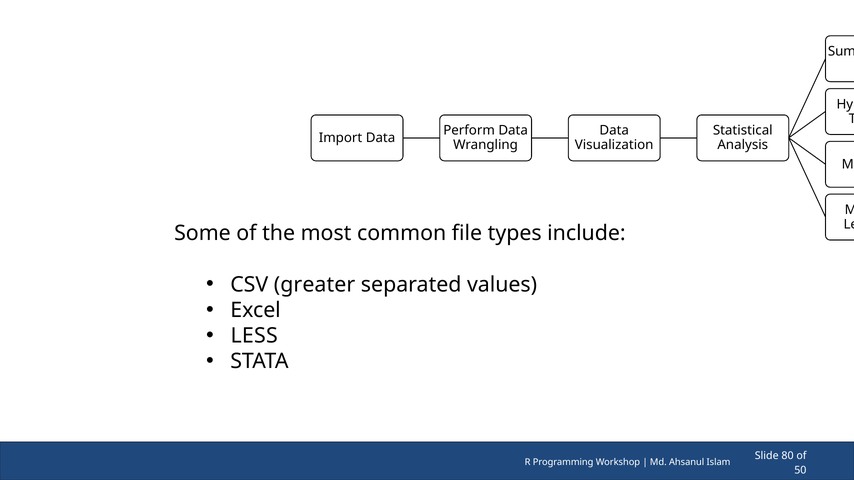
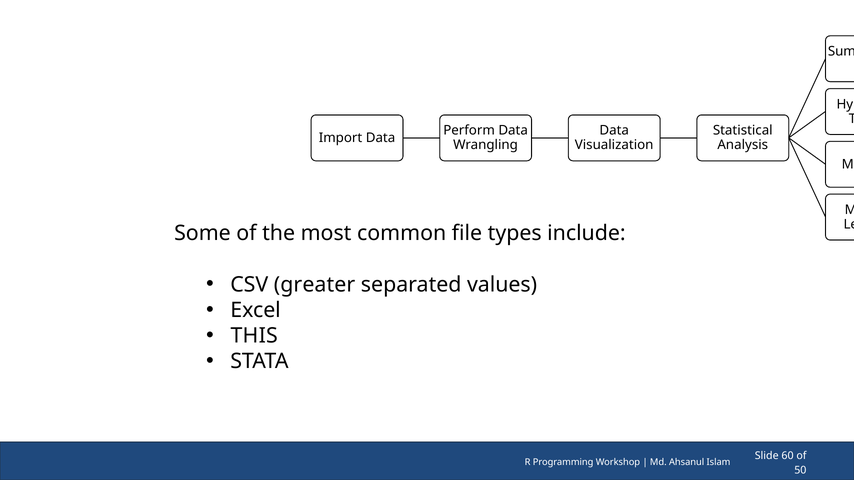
LESS: LESS -> THIS
80: 80 -> 60
